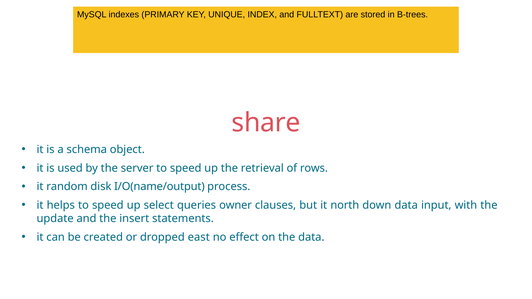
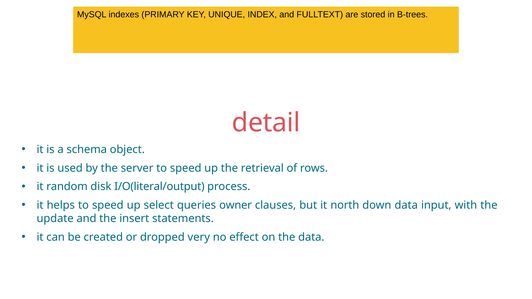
share: share -> detail
I/O(name/output: I/O(name/output -> I/O(literal/output
east: east -> very
